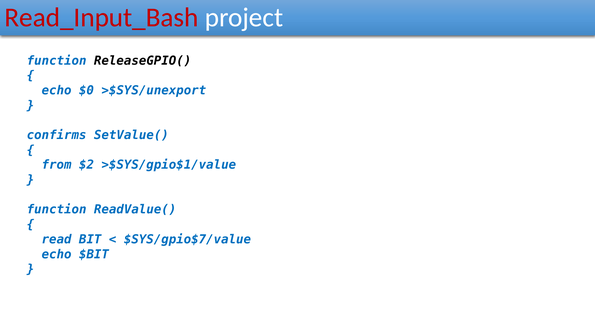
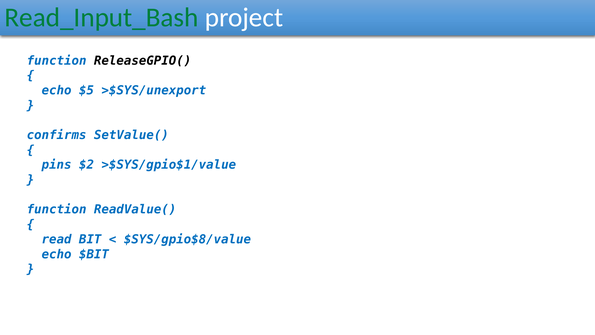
Read_Input_Bash colour: red -> green
$0: $0 -> $5
from: from -> pins
$SYS/gpio$7/value: $SYS/gpio$7/value -> $SYS/gpio$8/value
